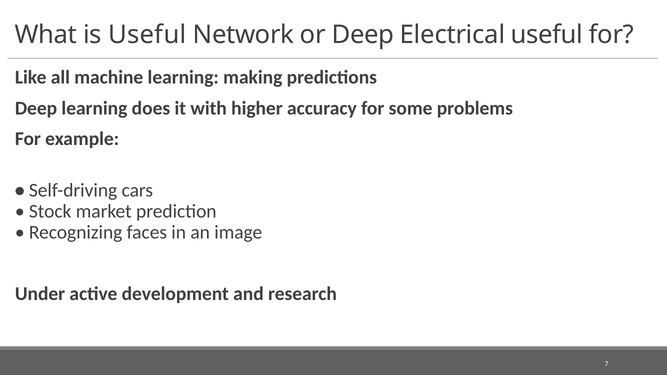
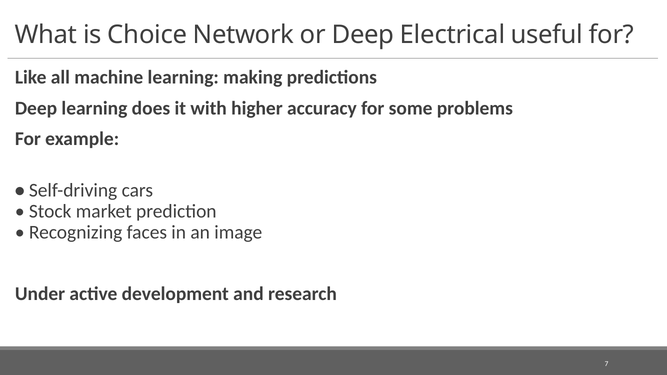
is Useful: Useful -> Choice
